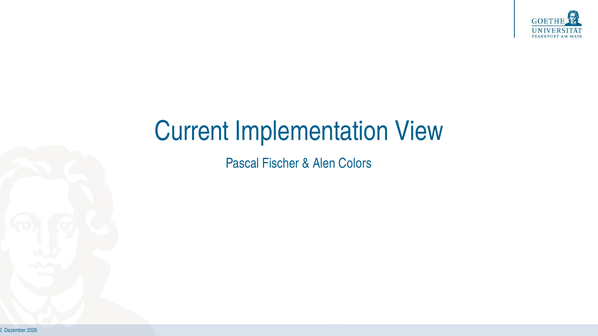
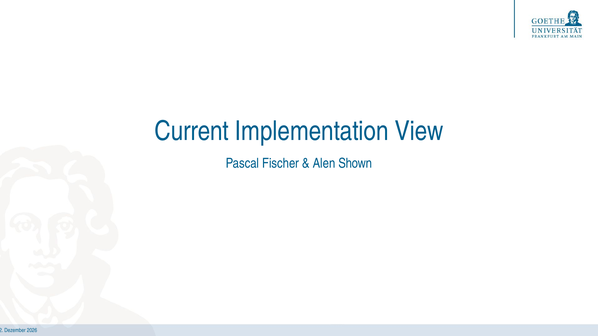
Colors: Colors -> Shown
